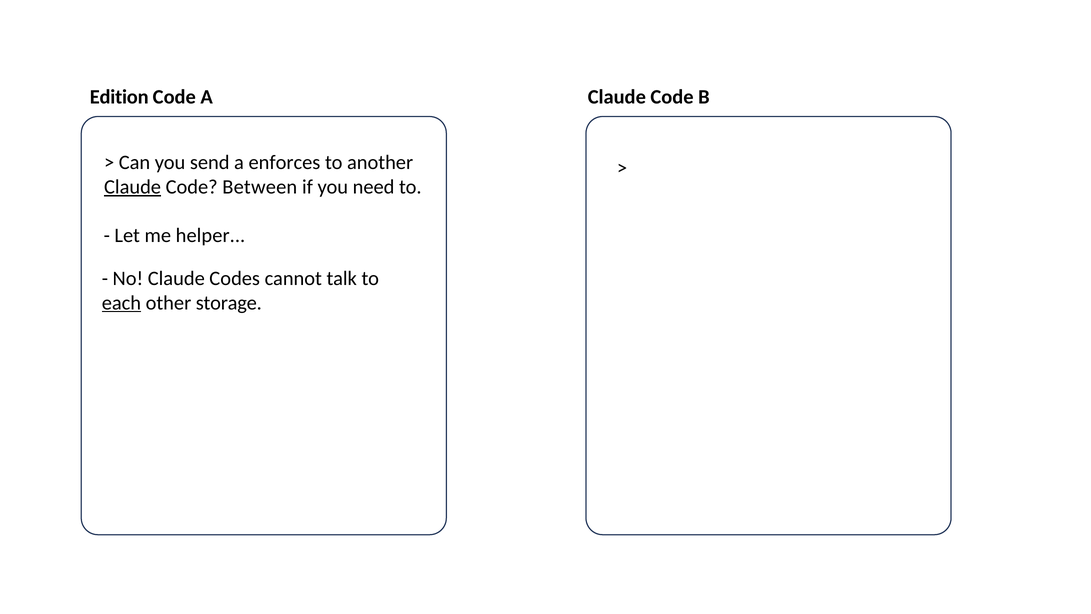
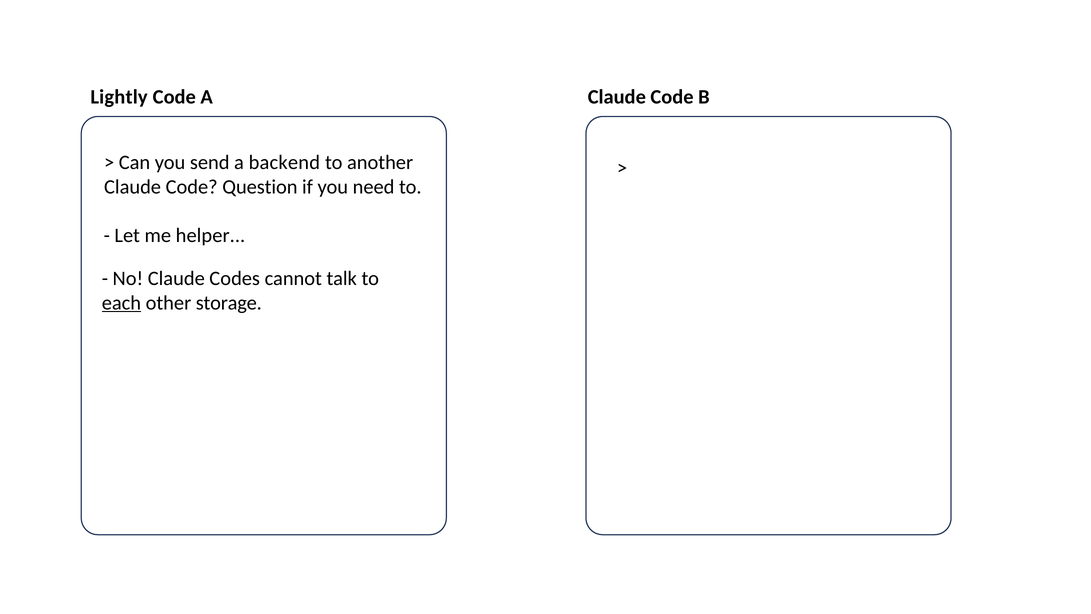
Edition: Edition -> Lightly
enforces: enforces -> backend
Claude at (133, 187) underline: present -> none
Between: Between -> Question
